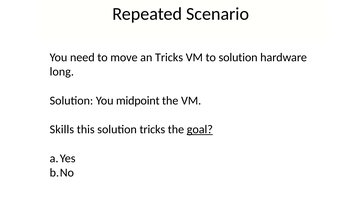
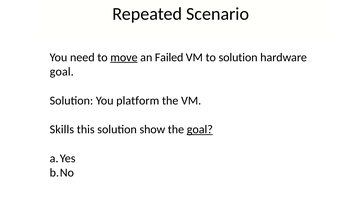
move underline: none -> present
an Tricks: Tricks -> Failed
long at (62, 72): long -> goal
midpoint: midpoint -> platform
solution tricks: tricks -> show
